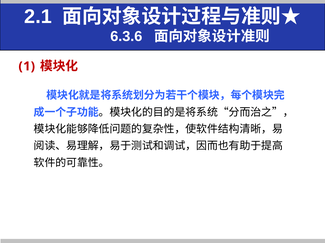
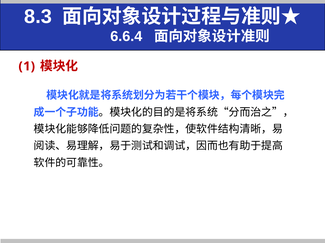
2.1: 2.1 -> 8.3
6.3.6: 6.3.6 -> 6.6.4
